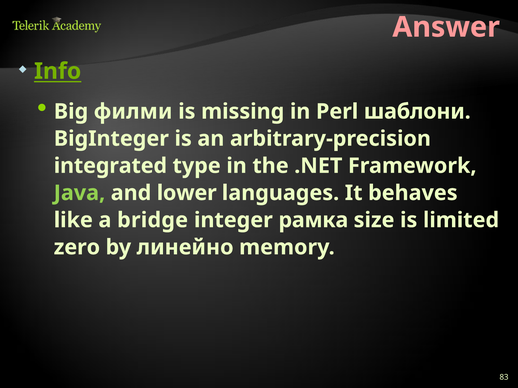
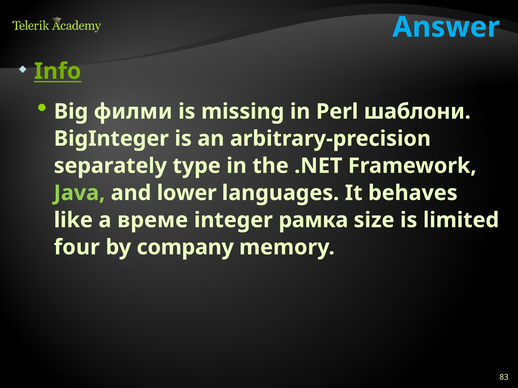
Answer colour: pink -> light blue
integrated: integrated -> separately
bridge: bridge -> време
zero: zero -> four
линейно: линейно -> company
